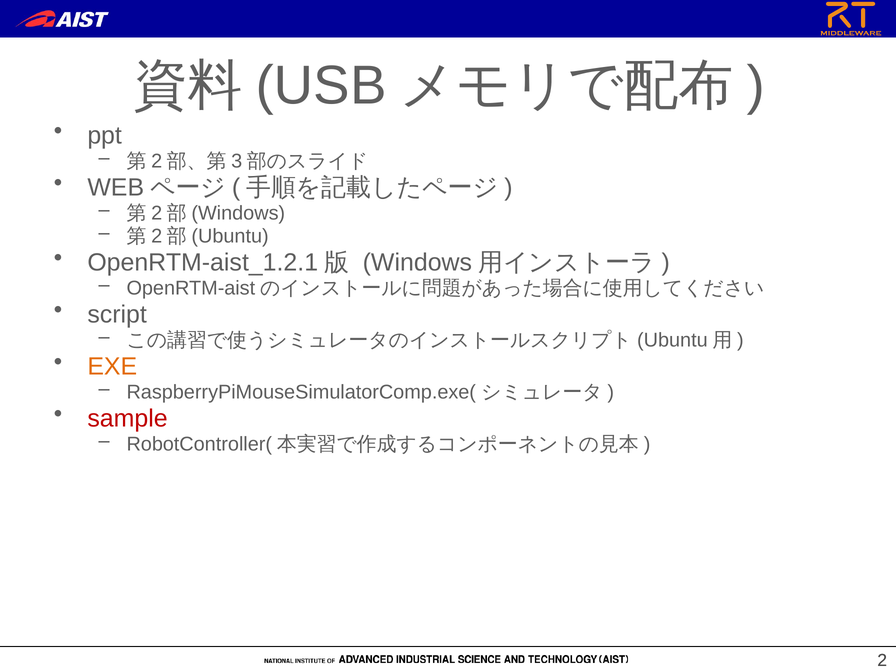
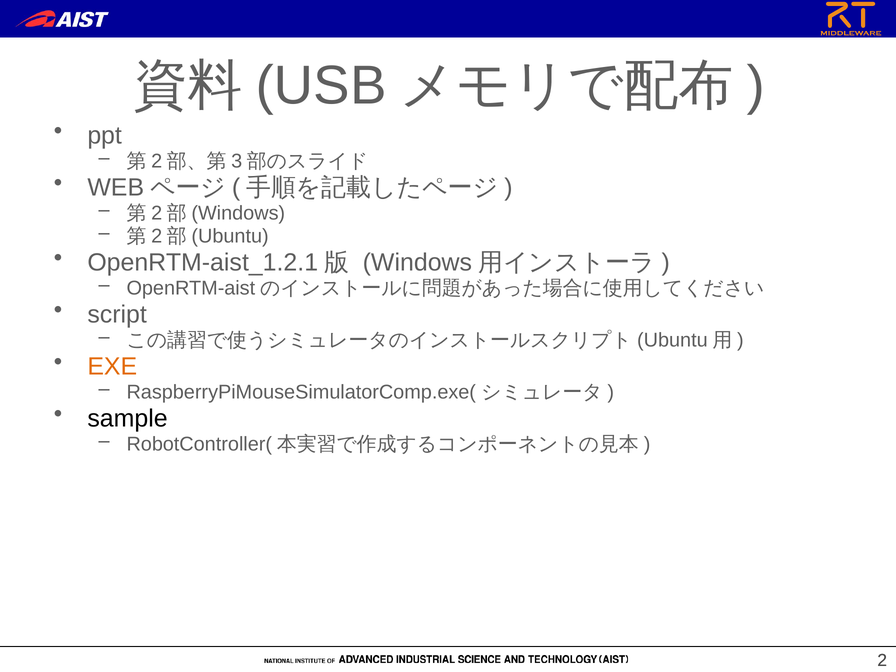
sample colour: red -> black
